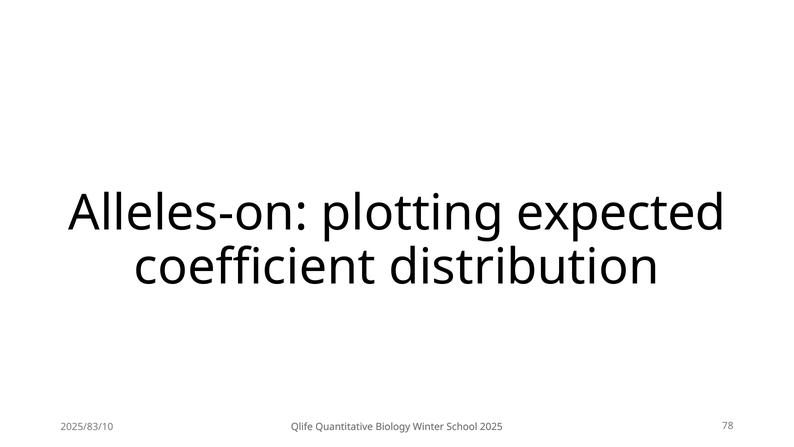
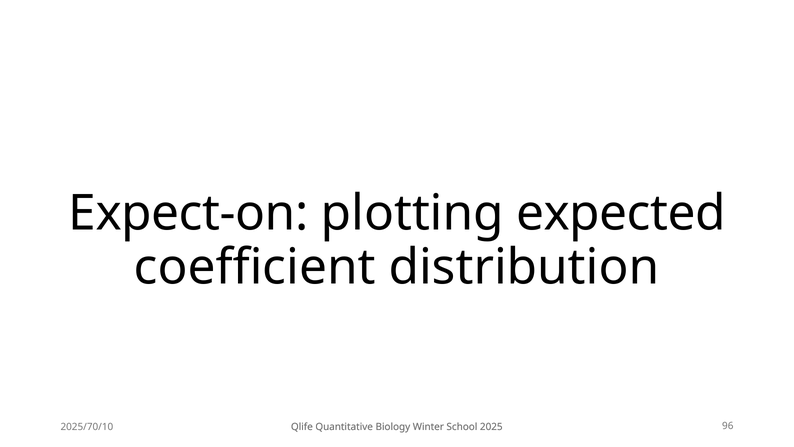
Alleles-on: Alleles-on -> Expect-on
2025/83/10: 2025/83/10 -> 2025/70/10
78: 78 -> 96
